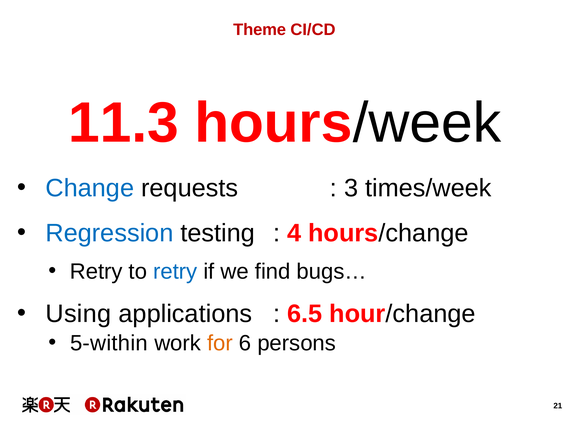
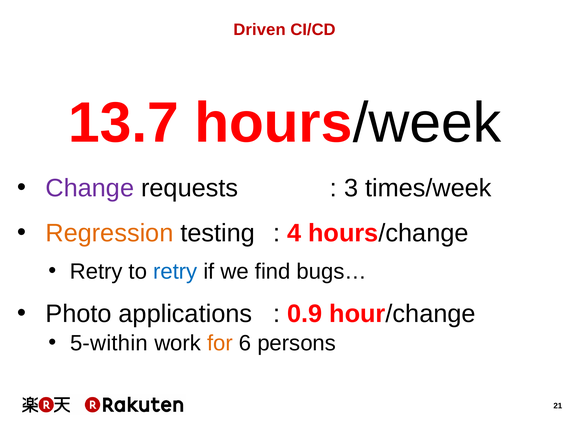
Theme: Theme -> Driven
11.3: 11.3 -> 13.7
Change colour: blue -> purple
Regression colour: blue -> orange
Using: Using -> Photo
6.5: 6.5 -> 0.9
